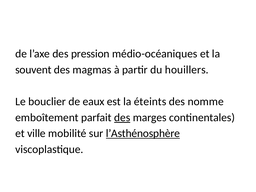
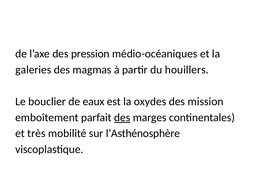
souvent: souvent -> galeries
éteints: éteints -> oxydes
nomme: nomme -> mission
ville: ville -> très
l’Asthénosphère underline: present -> none
